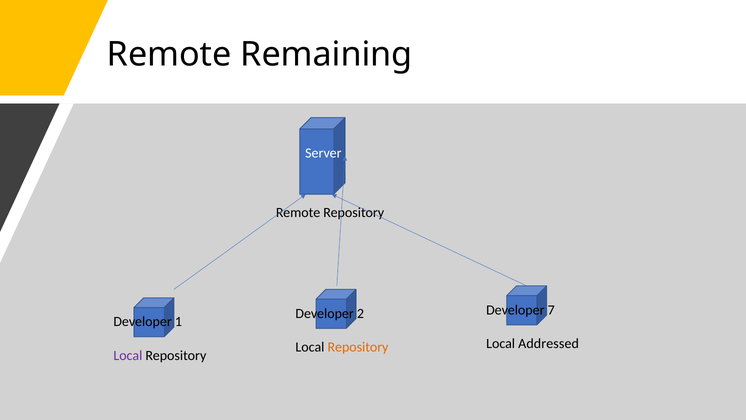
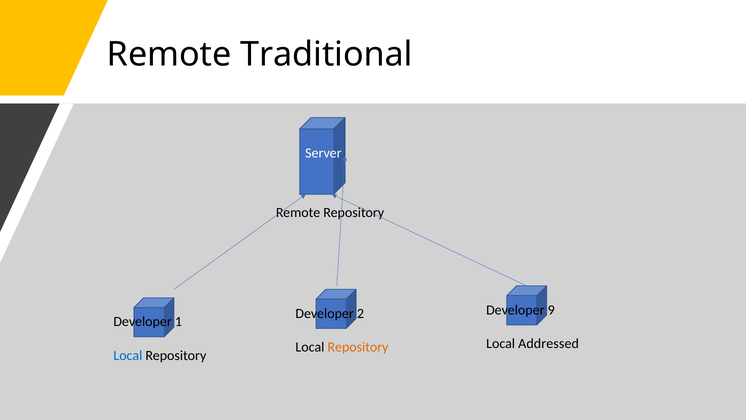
Remaining: Remaining -> Traditional
7: 7 -> 9
Local at (128, 355) colour: purple -> blue
